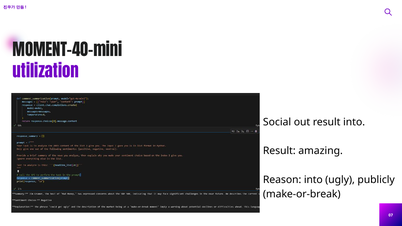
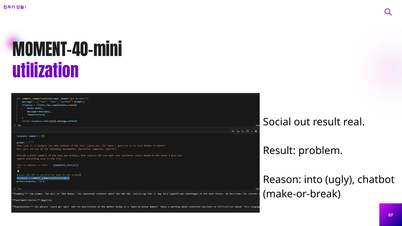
result into: into -> real
amazing: amazing -> problem
publicly: publicly -> chatbot
